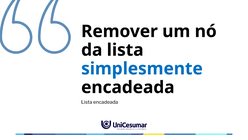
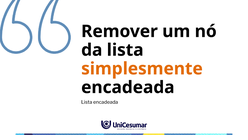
simplesmente colour: blue -> orange
